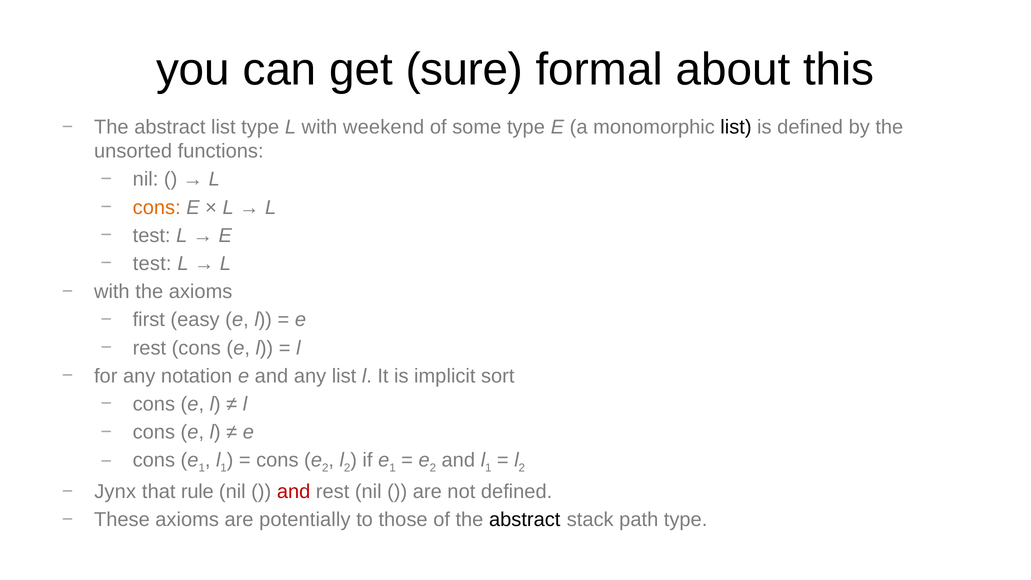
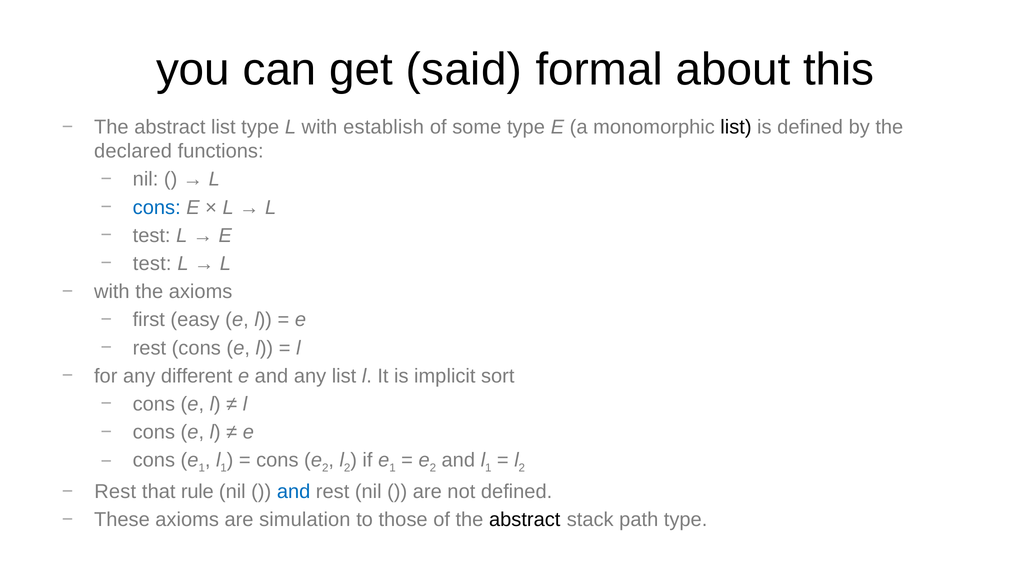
sure: sure -> said
weekend: weekend -> establish
unsorted: unsorted -> declared
cons at (157, 207) colour: orange -> blue
notation: notation -> different
Jynx at (115, 492): Jynx -> Rest
and at (294, 492) colour: red -> blue
potentially: potentially -> simulation
